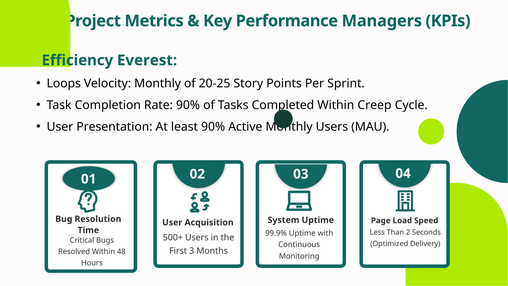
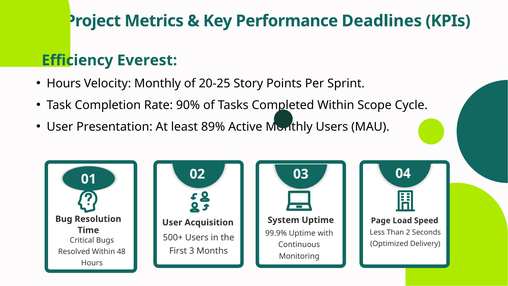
Managers: Managers -> Deadlines
Loops at (64, 83): Loops -> Hours
Creep: Creep -> Scope
least 90%: 90% -> 89%
